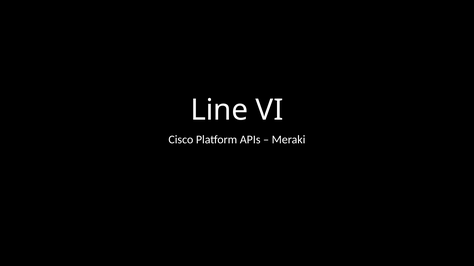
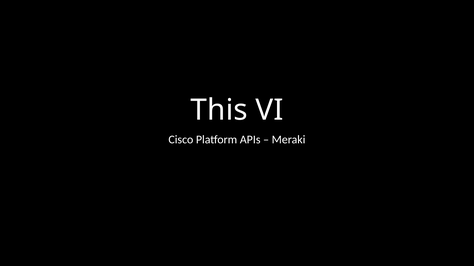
Line: Line -> This
